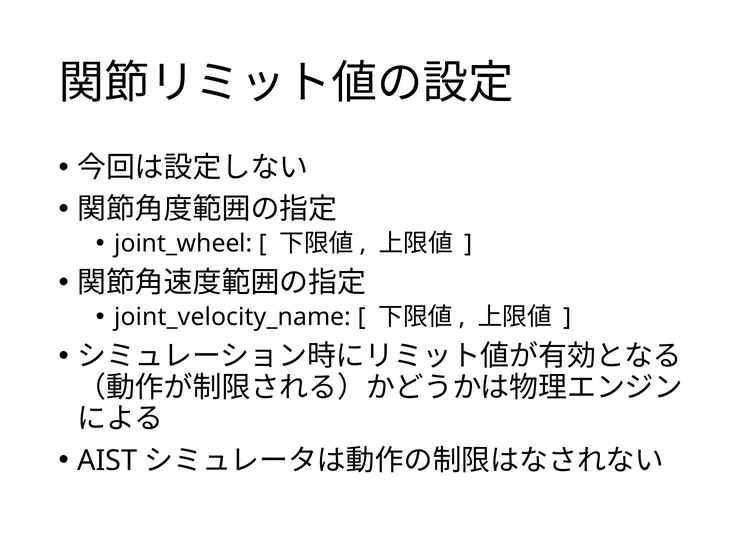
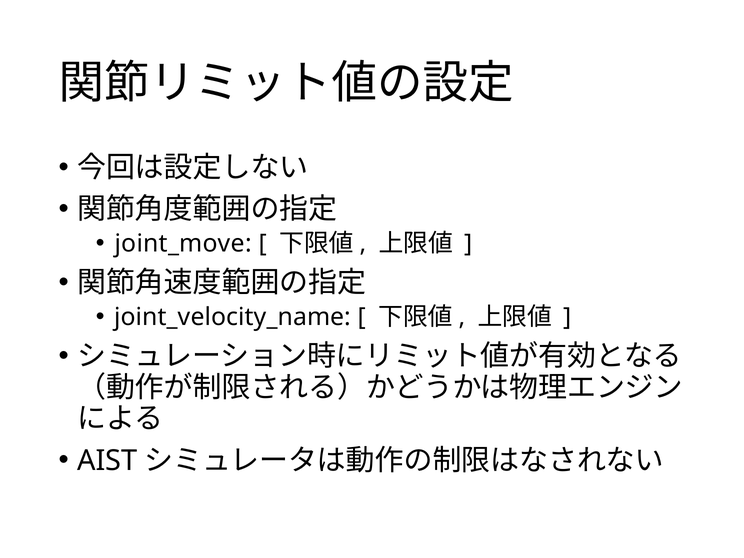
joint_wheel: joint_wheel -> joint_move
